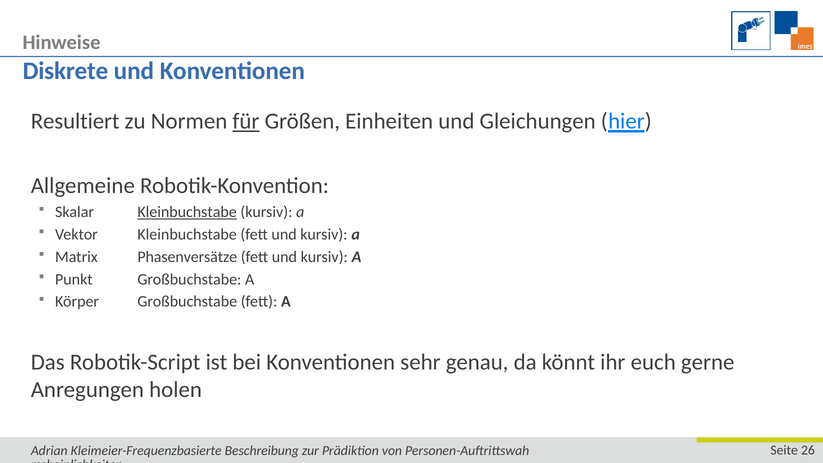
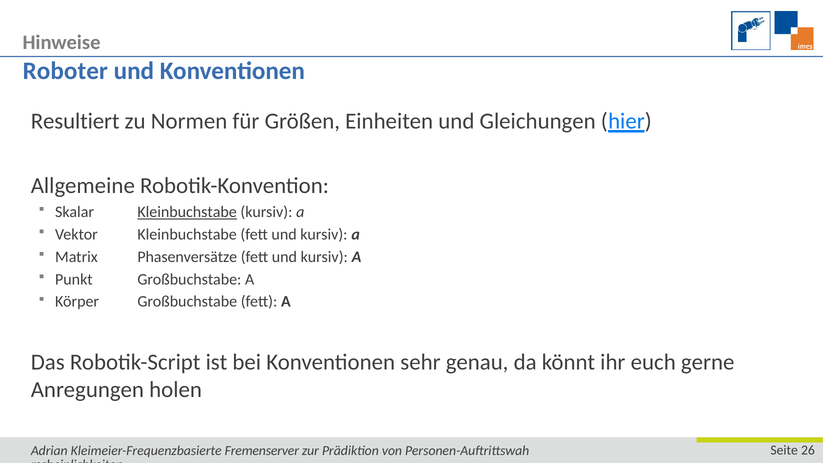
Diskrete: Diskrete -> Roboter
für underline: present -> none
Beschreibung: Beschreibung -> Fremenserver
